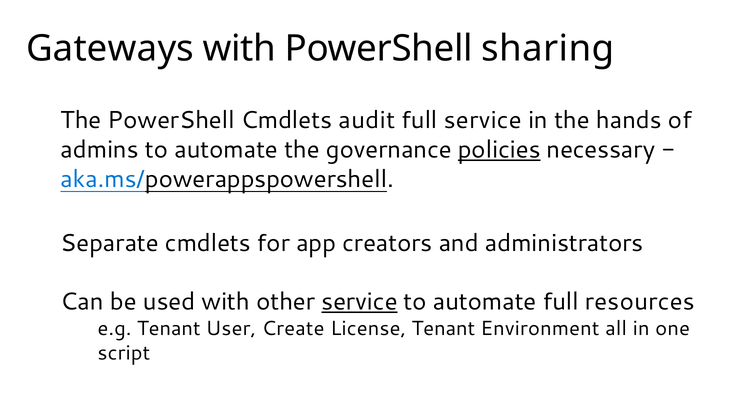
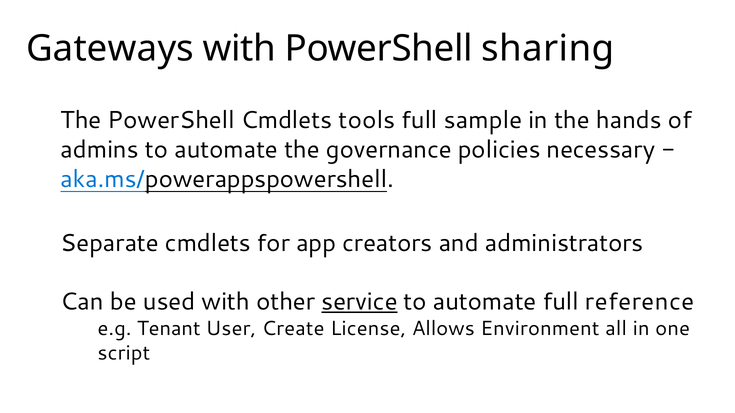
audit: audit -> tools
full service: service -> sample
policies underline: present -> none
resources: resources -> reference
License Tenant: Tenant -> Allows
